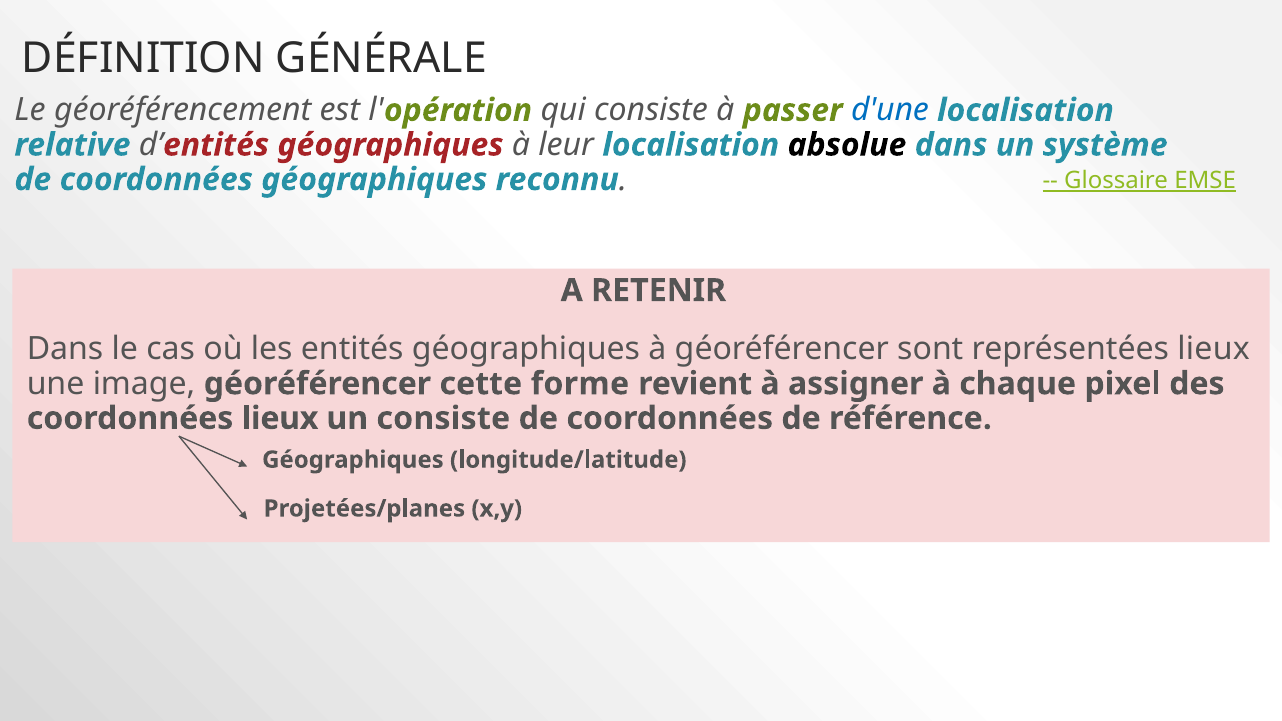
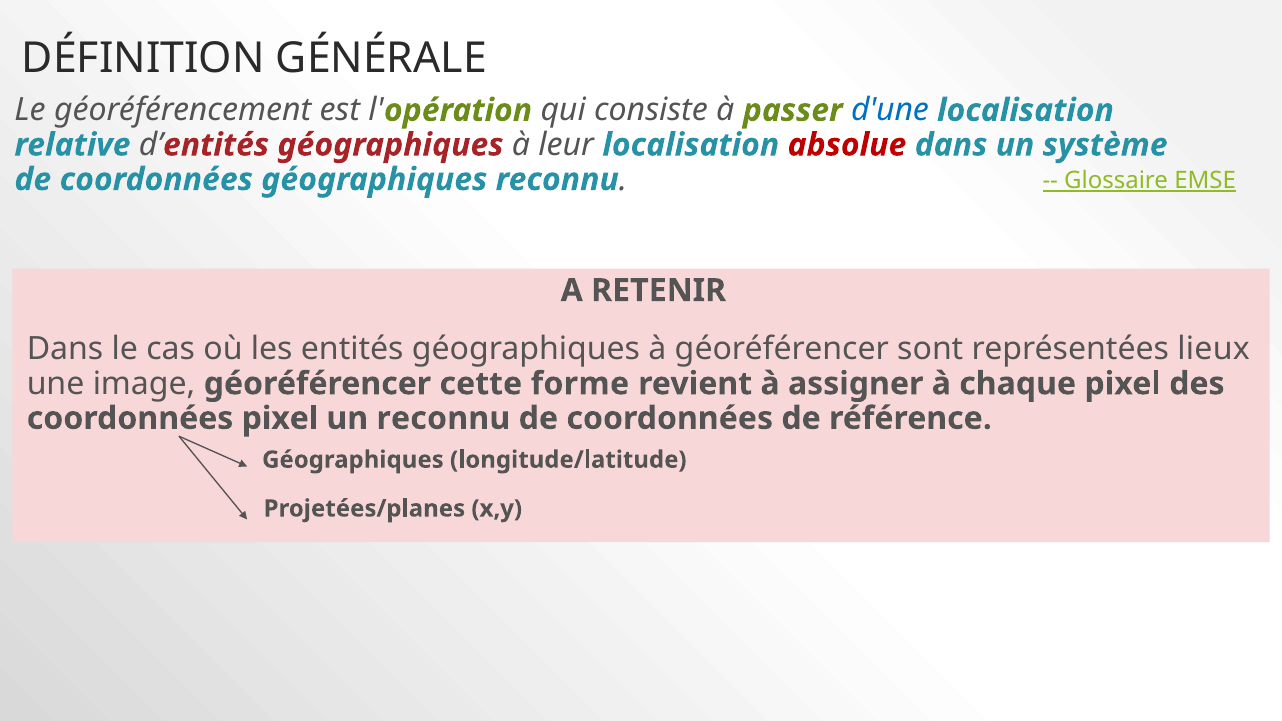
absolue colour: black -> red
coordonnées lieux: lieux -> pixel
un consiste: consiste -> reconnu
